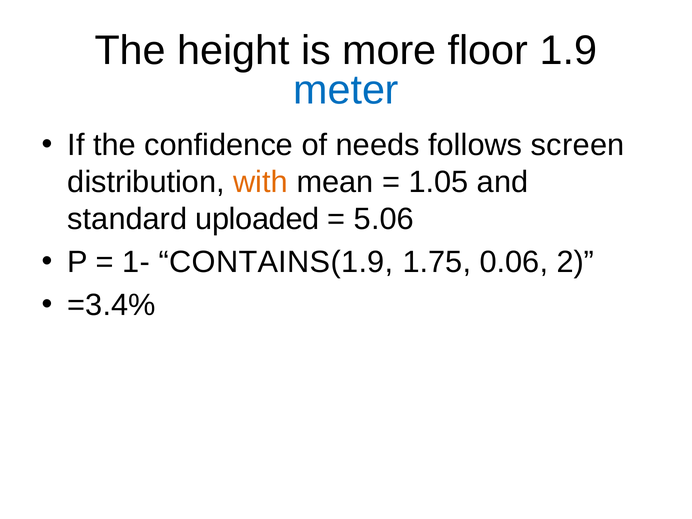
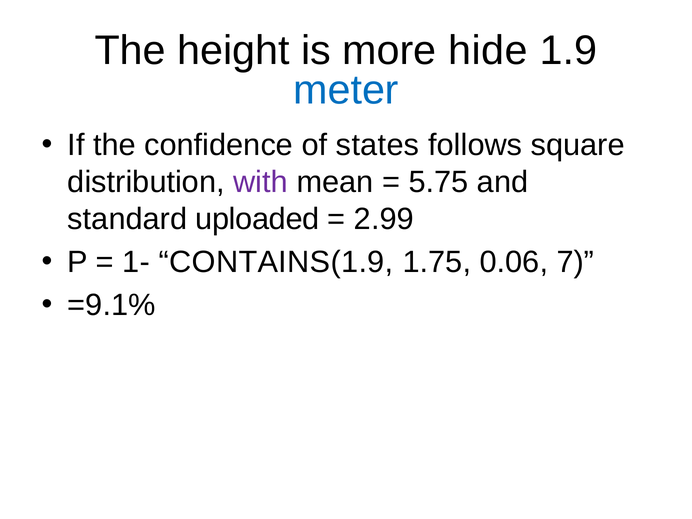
floor: floor -> hide
needs: needs -> states
screen: screen -> square
with colour: orange -> purple
1.05: 1.05 -> 5.75
5.06: 5.06 -> 2.99
2: 2 -> 7
=3.4%: =3.4% -> =9.1%
